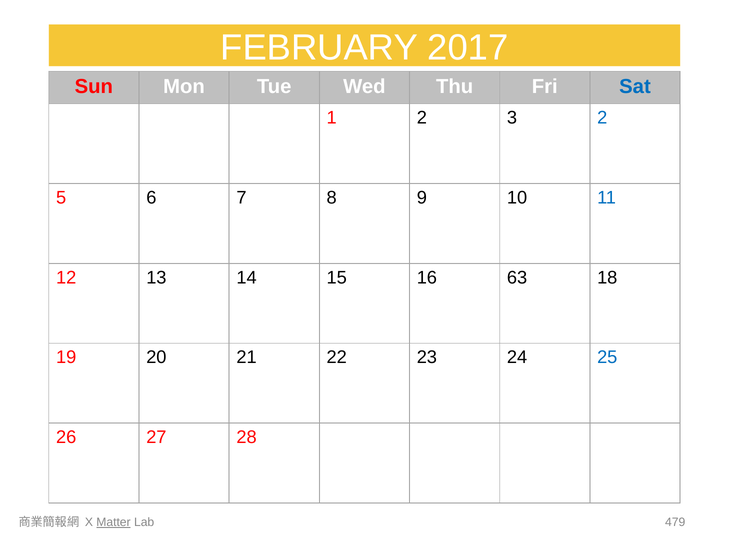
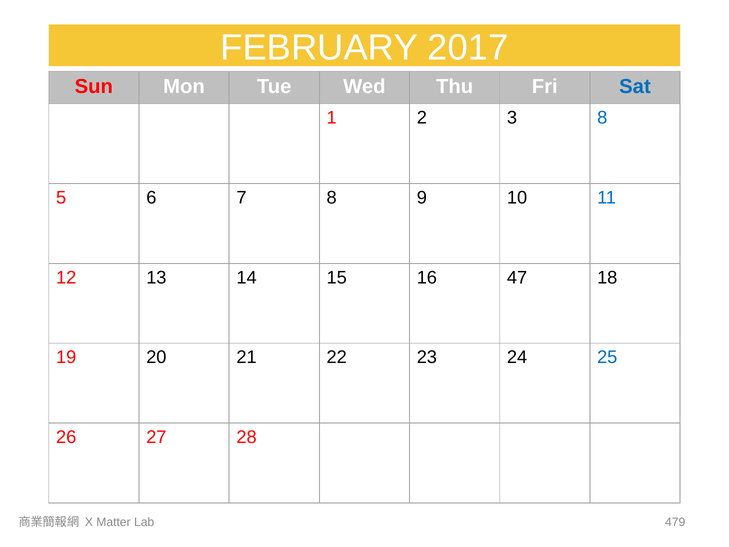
3 2: 2 -> 8
63: 63 -> 47
Matter underline: present -> none
